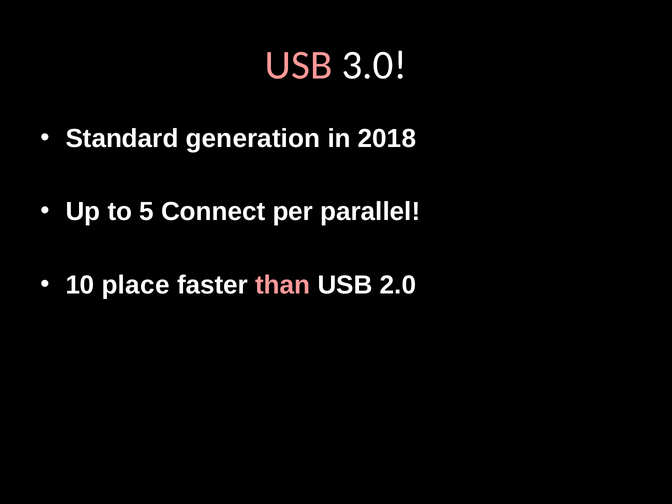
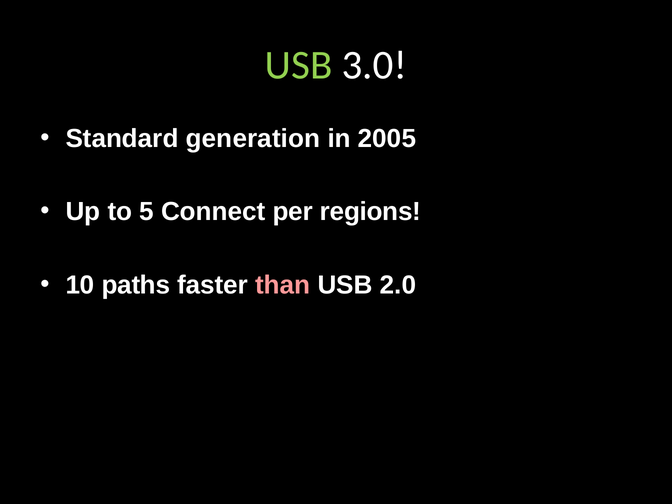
USB at (299, 65) colour: pink -> light green
2018: 2018 -> 2005
parallel: parallel -> regions
place: place -> paths
